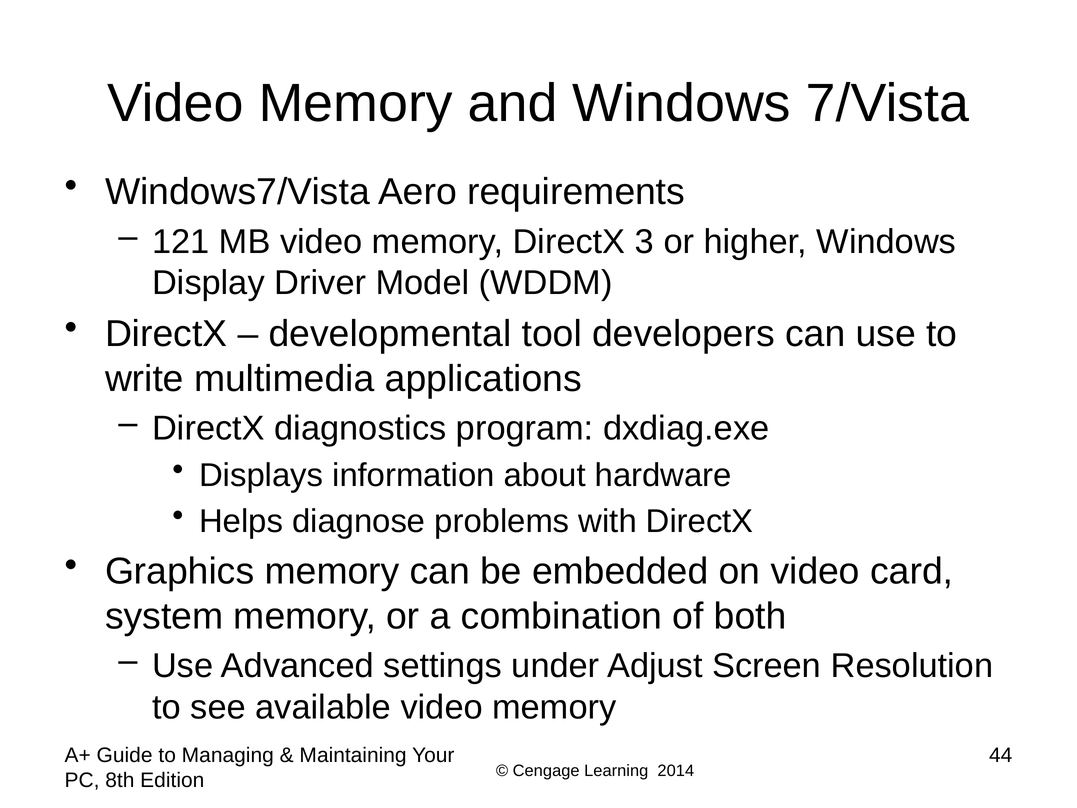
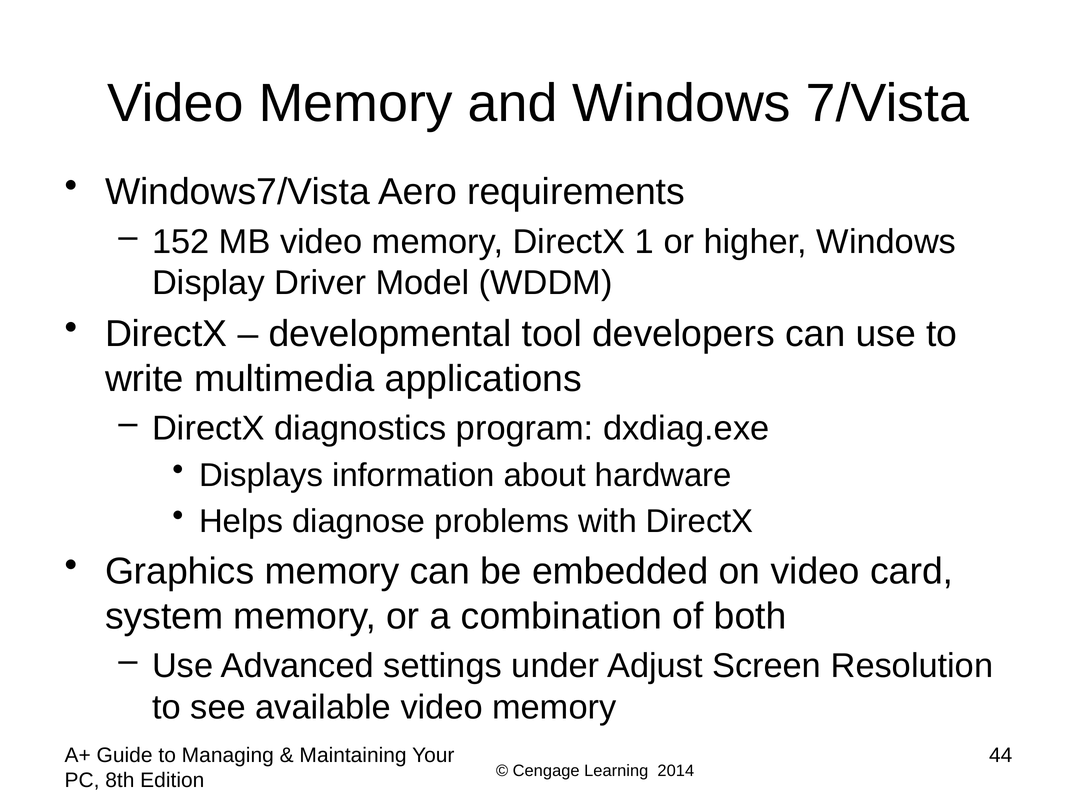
121: 121 -> 152
3: 3 -> 1
